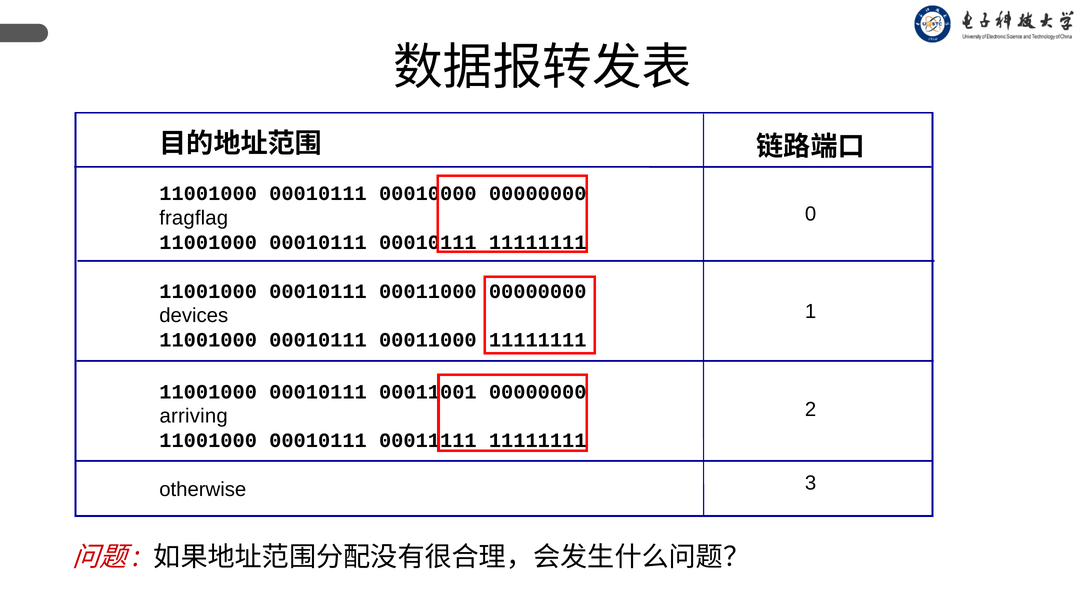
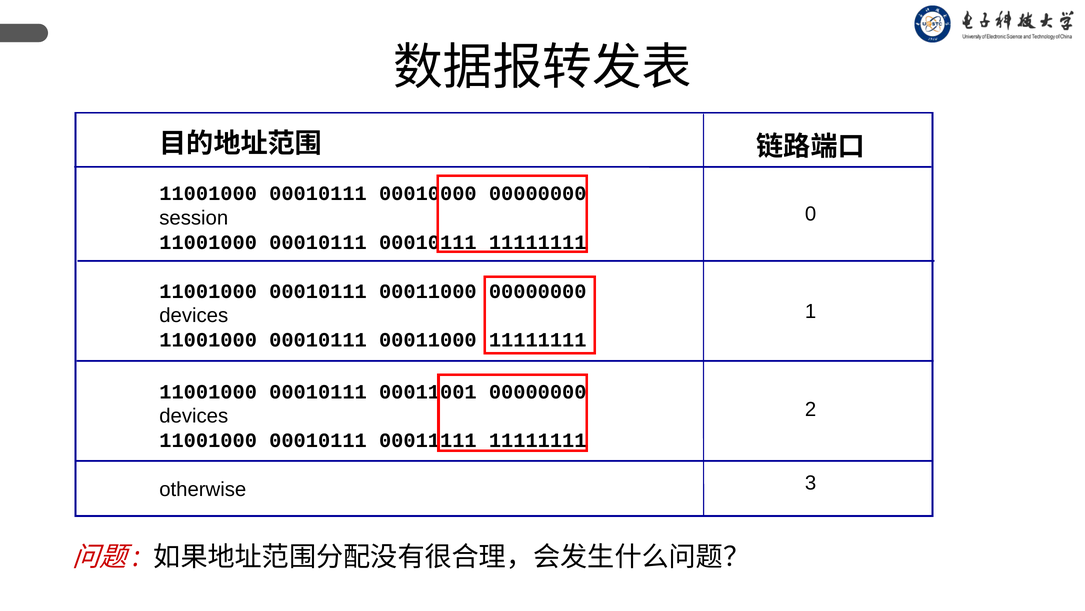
fragflag: fragflag -> session
arriving at (194, 416): arriving -> devices
